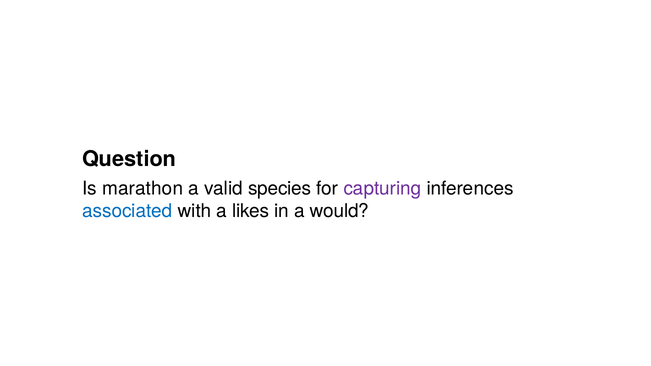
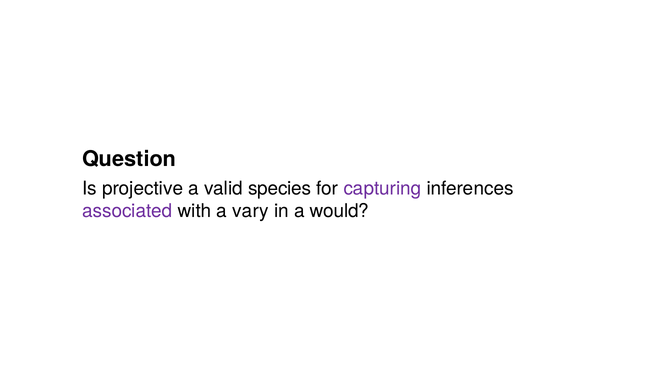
marathon: marathon -> projective
associated colour: blue -> purple
likes: likes -> vary
